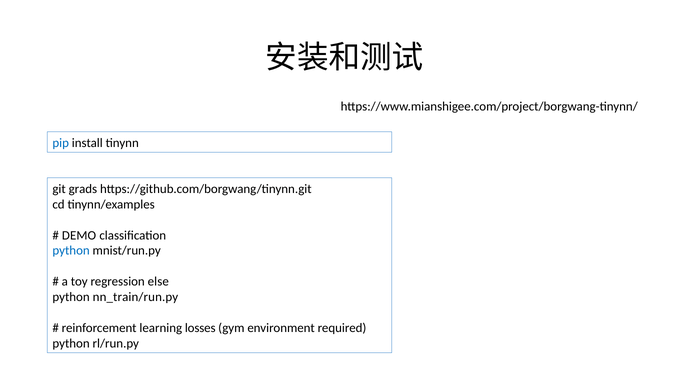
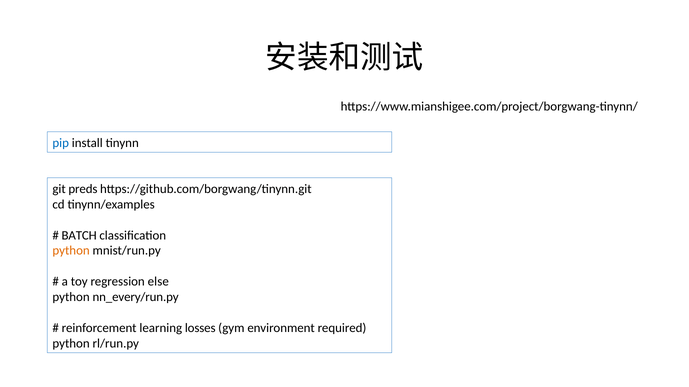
grads: grads -> preds
DEMO: DEMO -> BATCH
python at (71, 251) colour: blue -> orange
nn_train/run.py: nn_train/run.py -> nn_every/run.py
